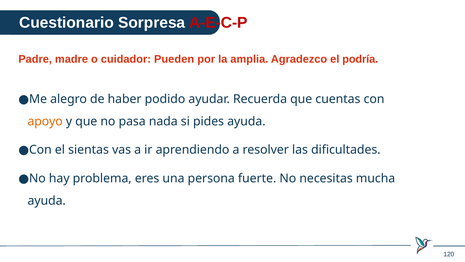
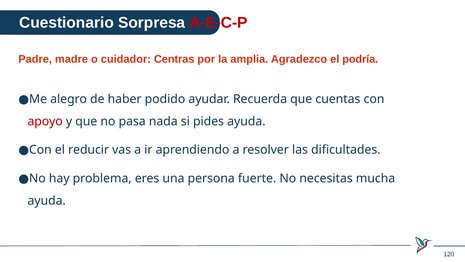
Pueden: Pueden -> Centras
apoyo colour: orange -> red
sientas: sientas -> reducir
